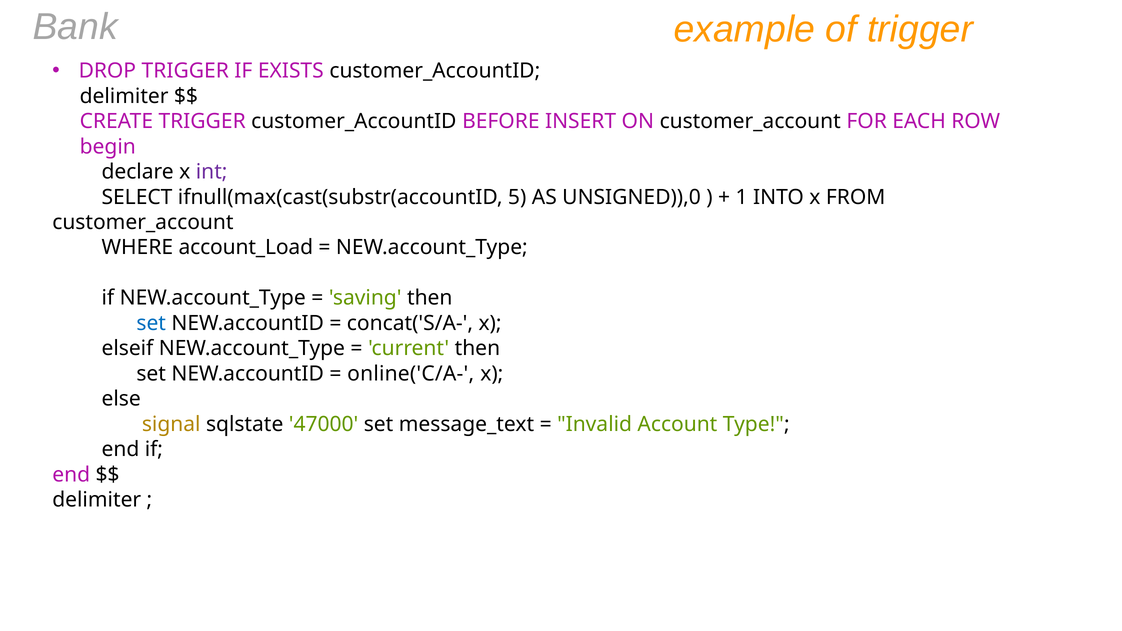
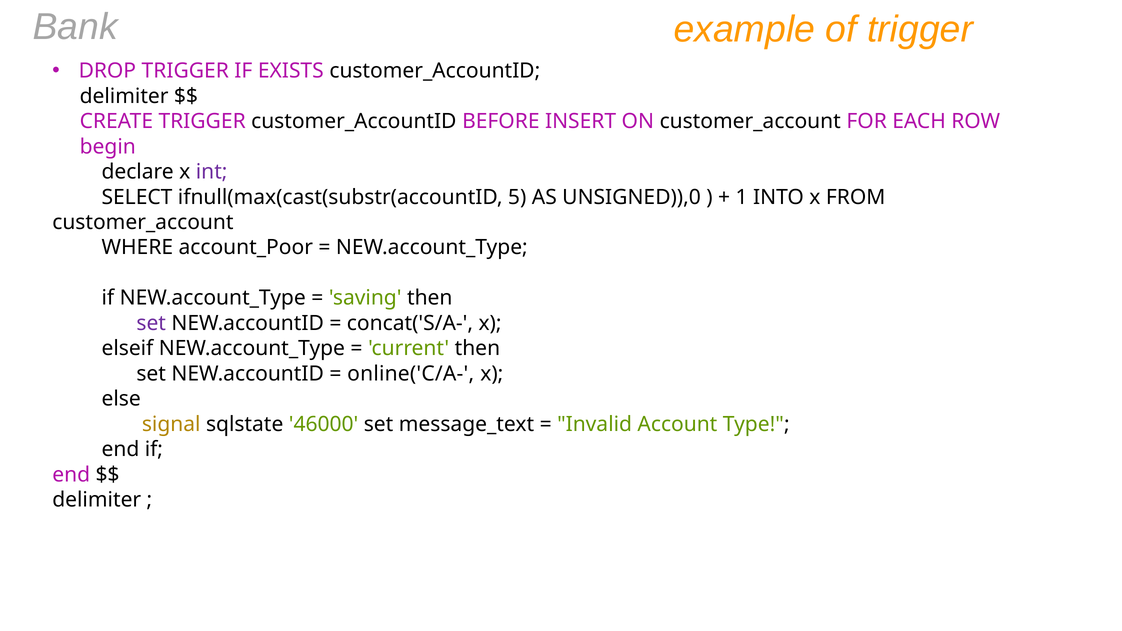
account_Load: account_Load -> account_Poor
set at (151, 323) colour: blue -> purple
47000: 47000 -> 46000
